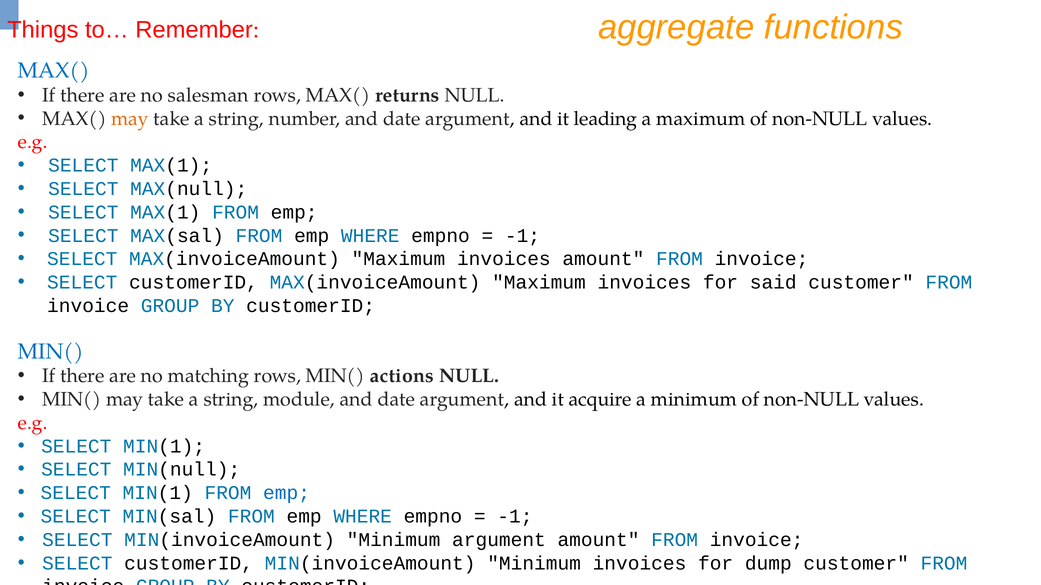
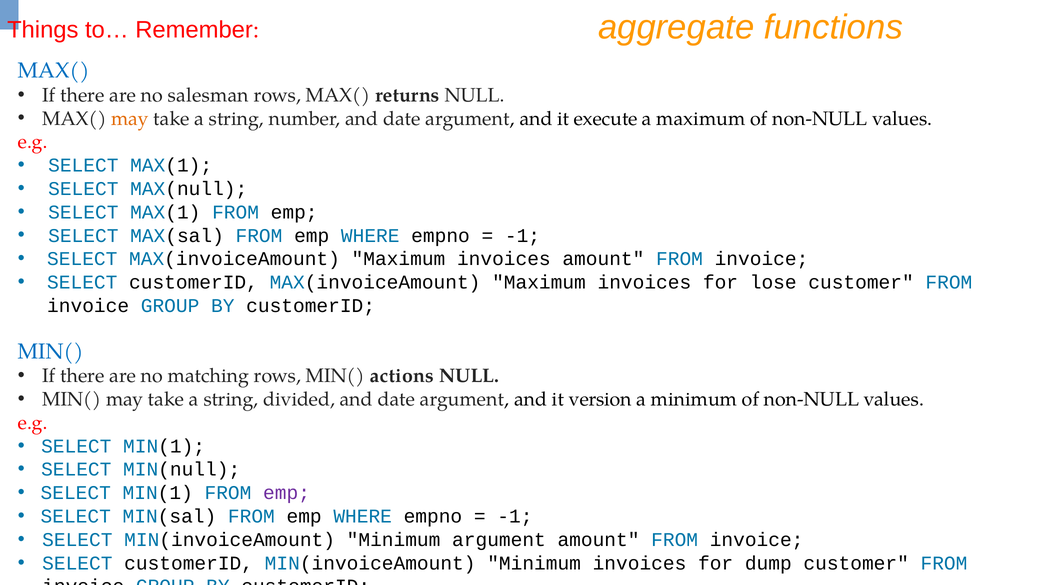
leading: leading -> execute
said: said -> lose
module: module -> divided
acquire: acquire -> version
emp at (287, 493) colour: blue -> purple
